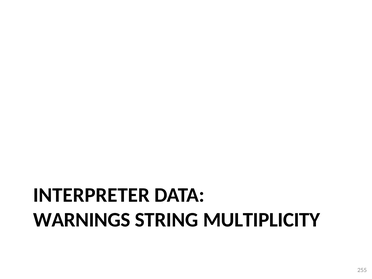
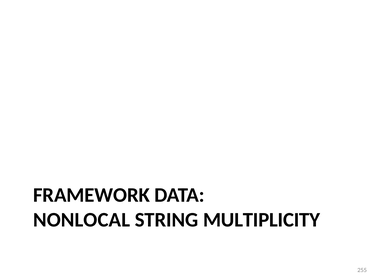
INTERPRETER: INTERPRETER -> FRAMEWORK
WARNINGS: WARNINGS -> NONLOCAL
